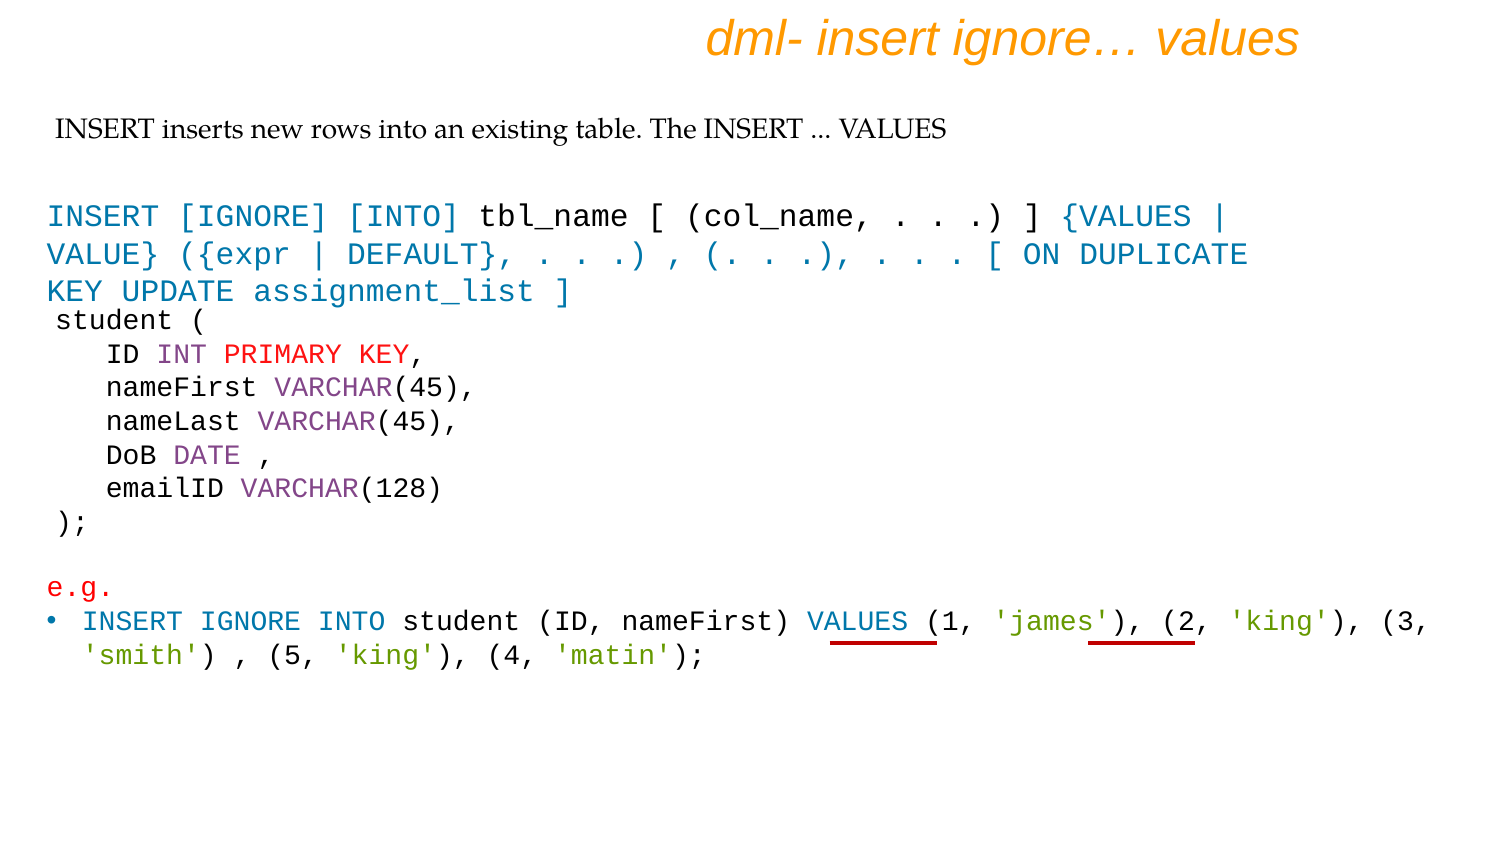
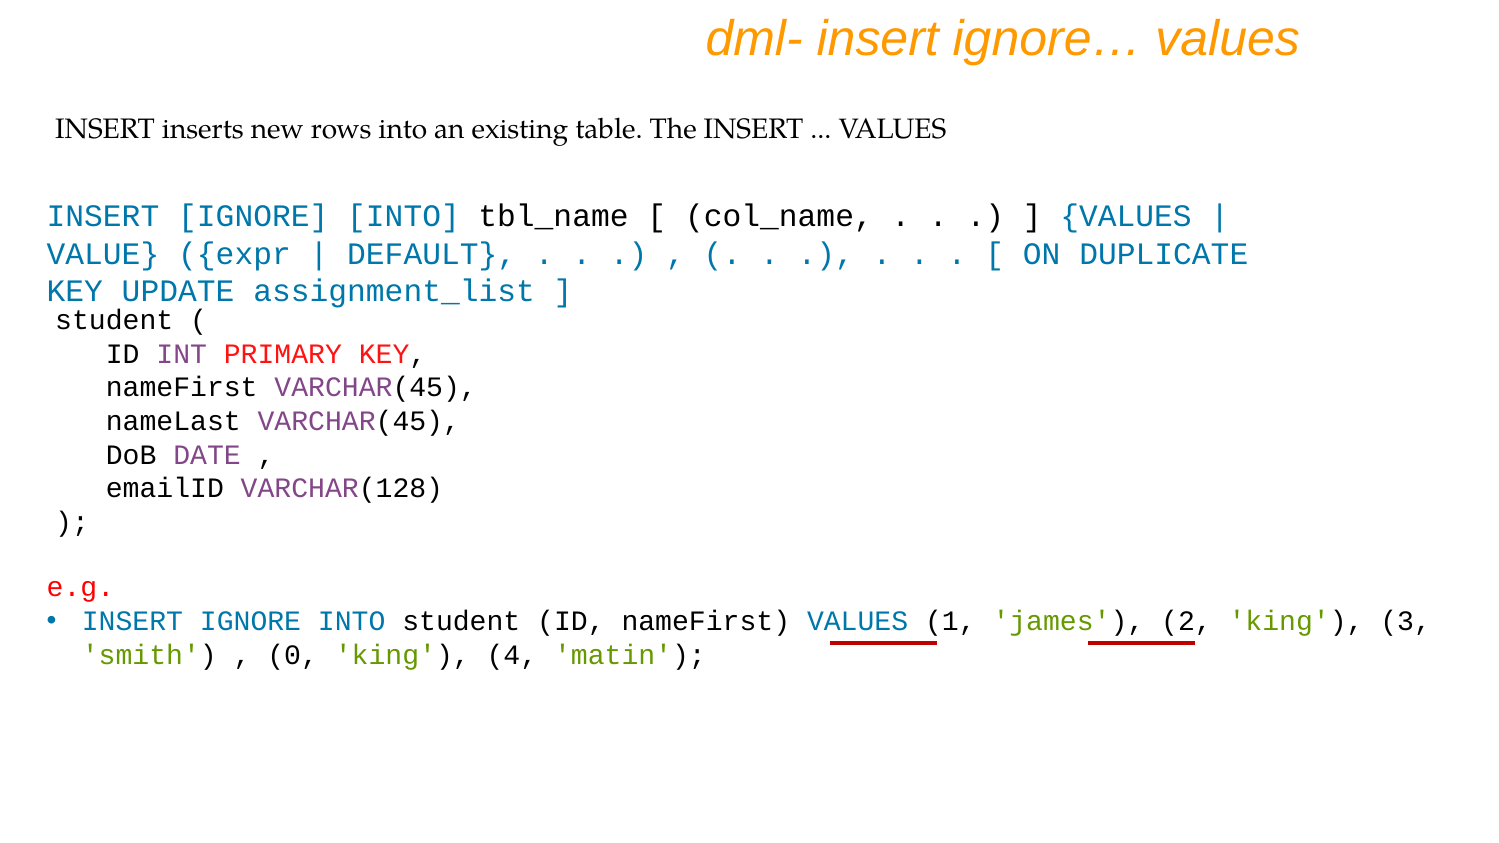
5: 5 -> 0
